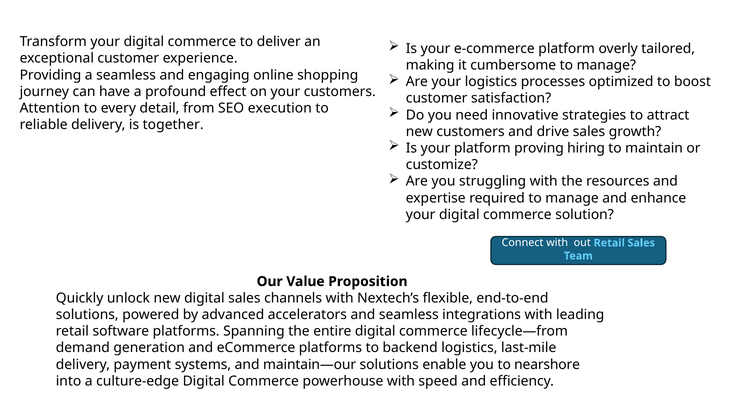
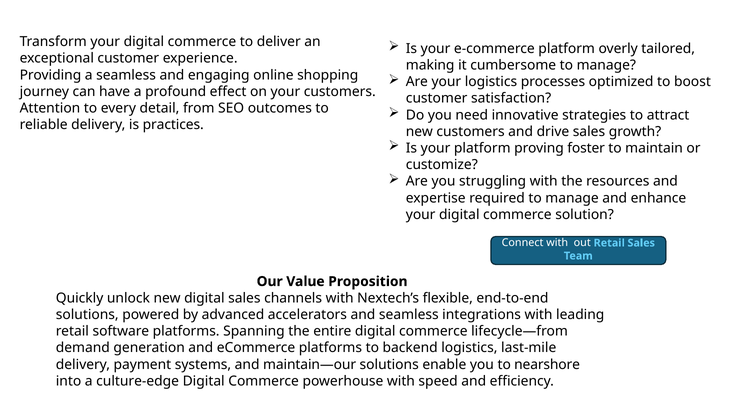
execution: execution -> outcomes
together: together -> practices
hiring: hiring -> foster
